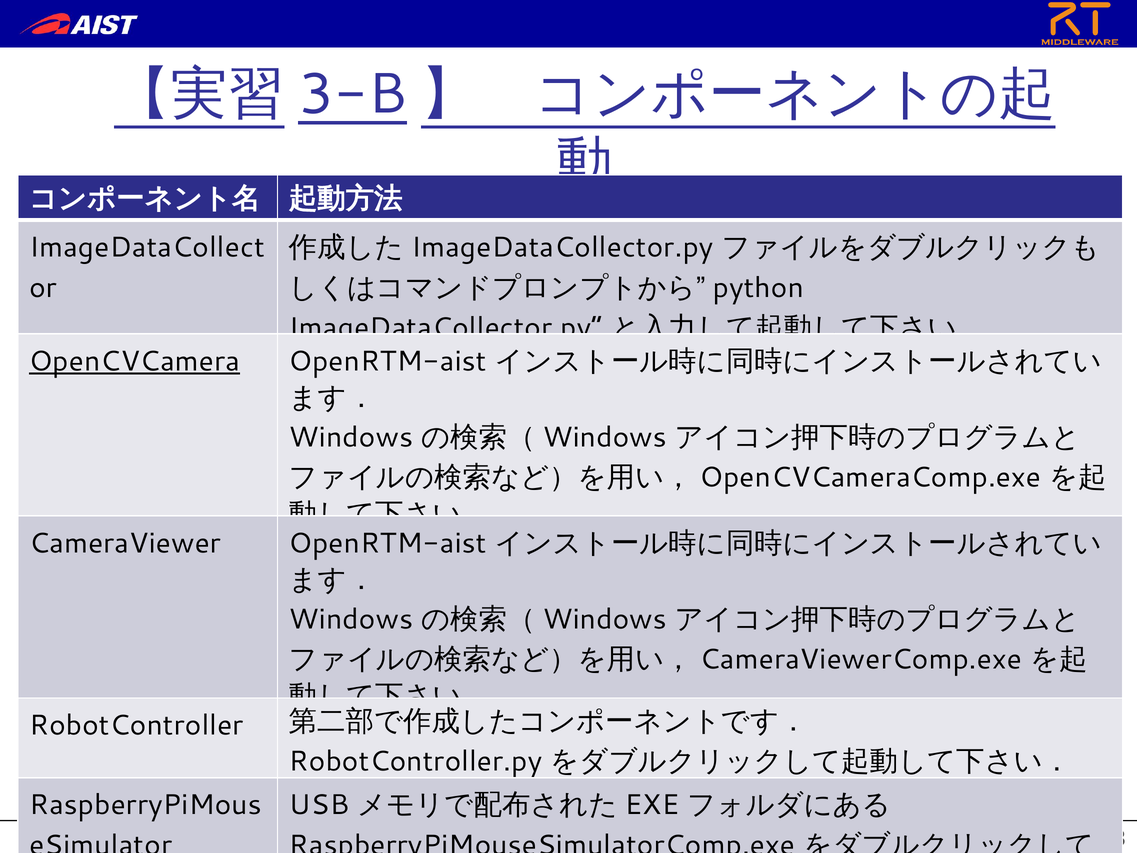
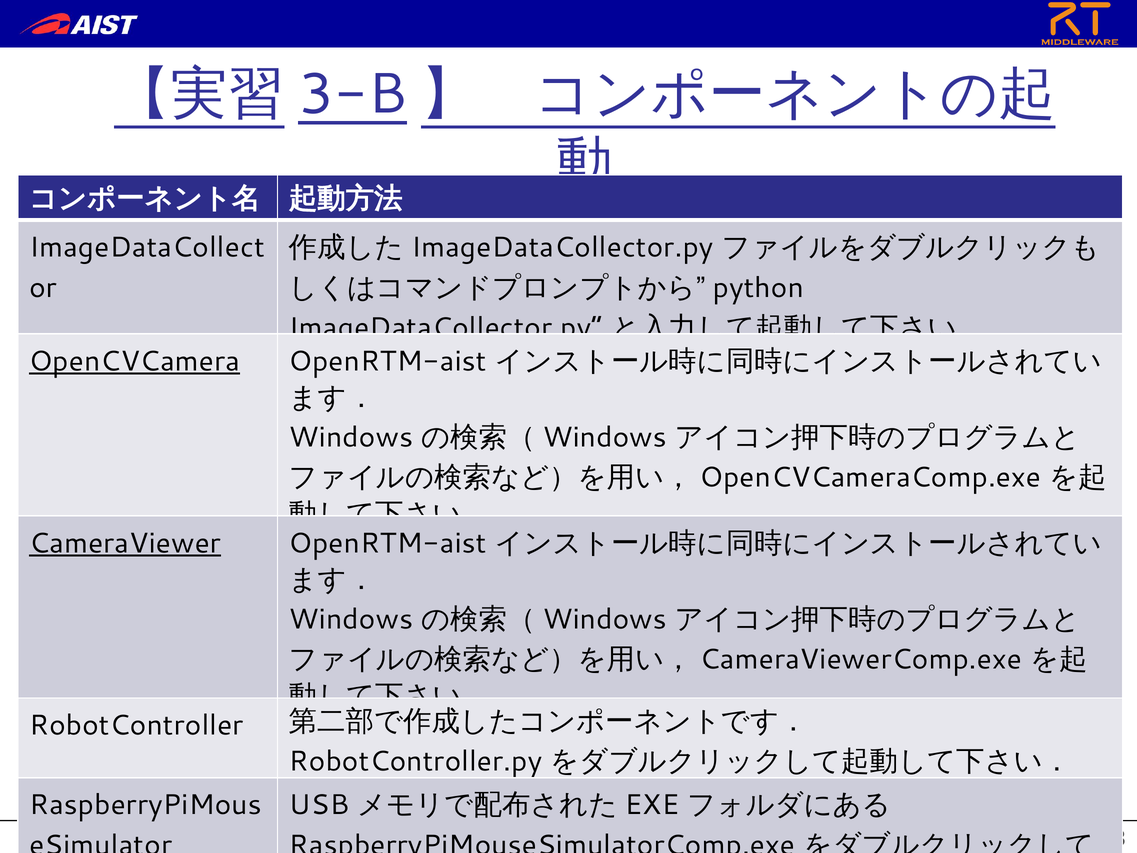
CameraViewer underline: none -> present
